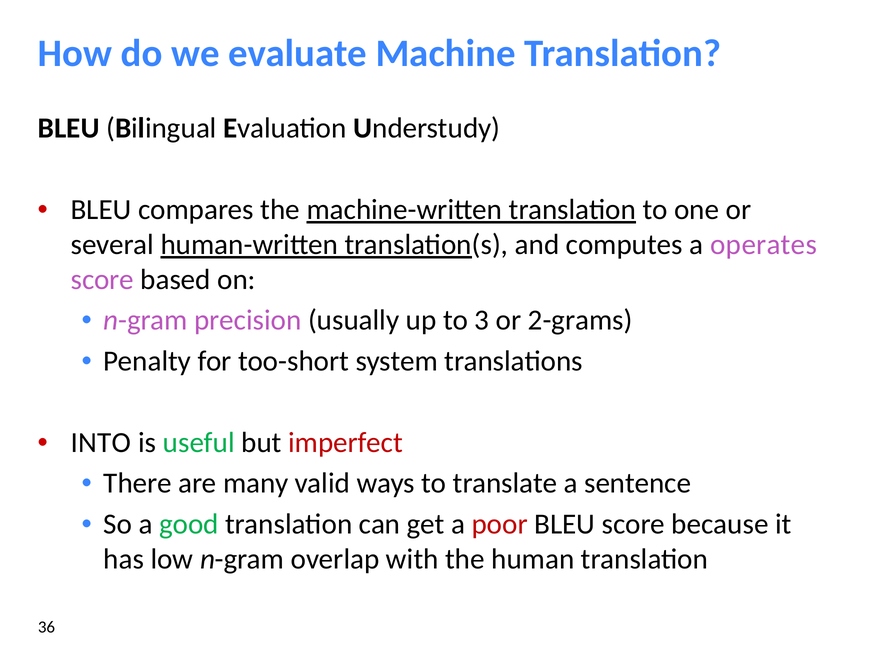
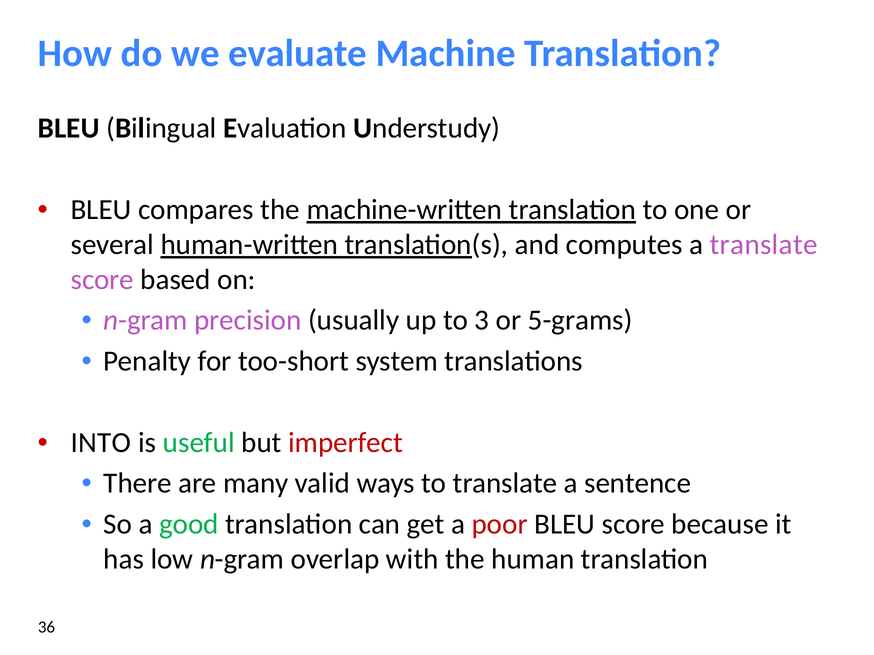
a operates: operates -> translate
2-grams: 2-grams -> 5-grams
